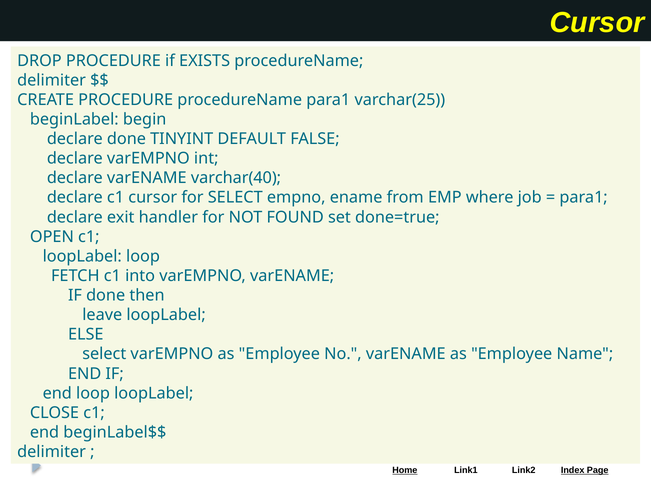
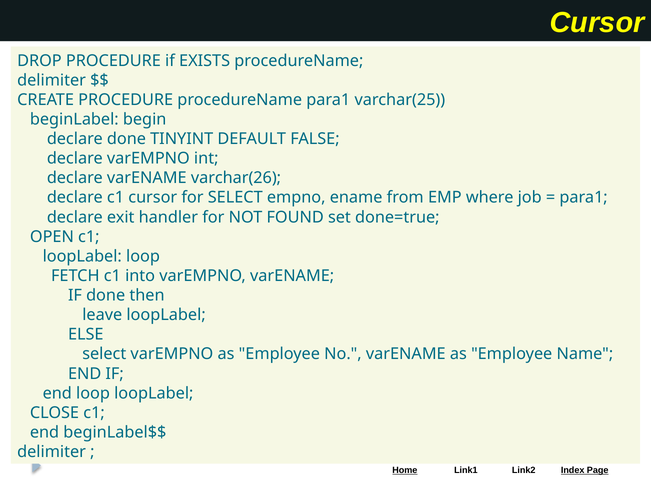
varchar(40: varchar(40 -> varchar(26
